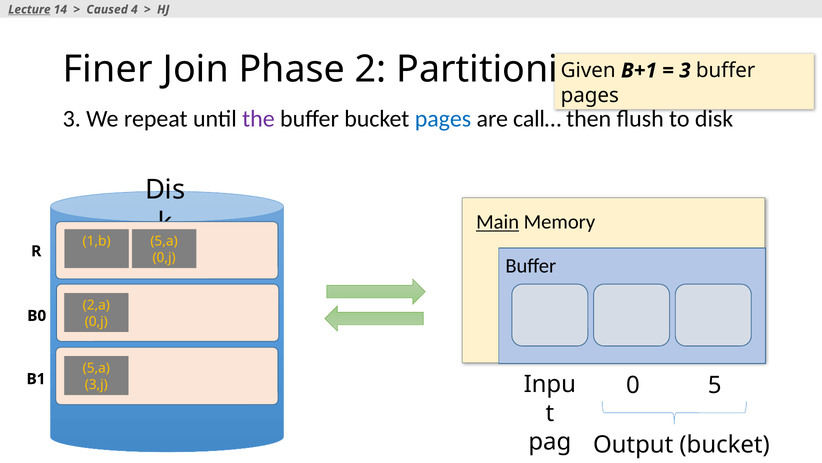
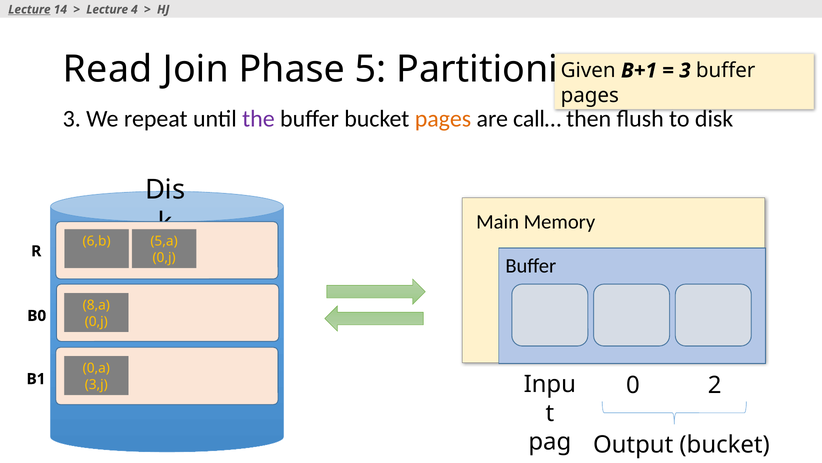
Caused at (107, 10): Caused -> Lecture
Finer: Finer -> Read
2: 2 -> 5
pages at (443, 119) colour: blue -> orange
Main underline: present -> none
1,b: 1,b -> 6,b
2,a: 2,a -> 8,a
5,a at (96, 368): 5,a -> 0,a
5: 5 -> 2
